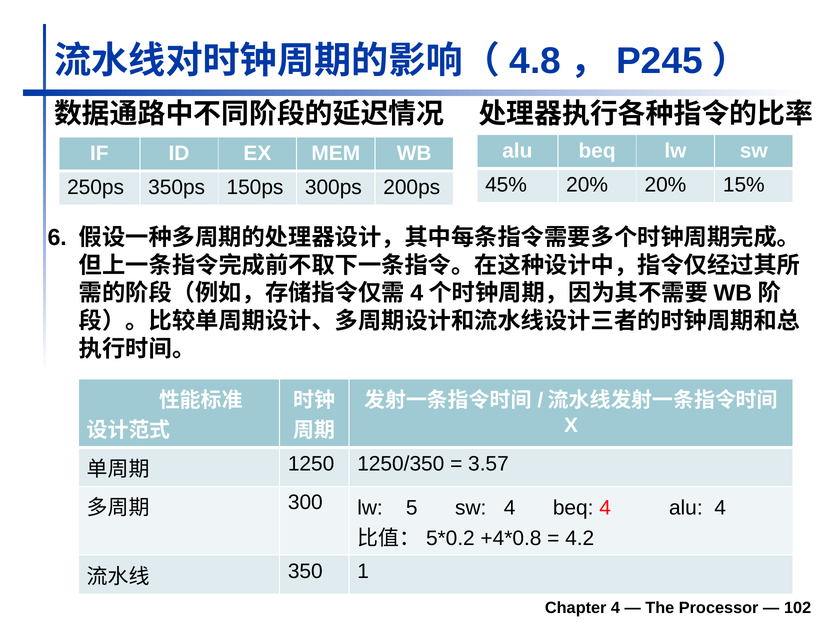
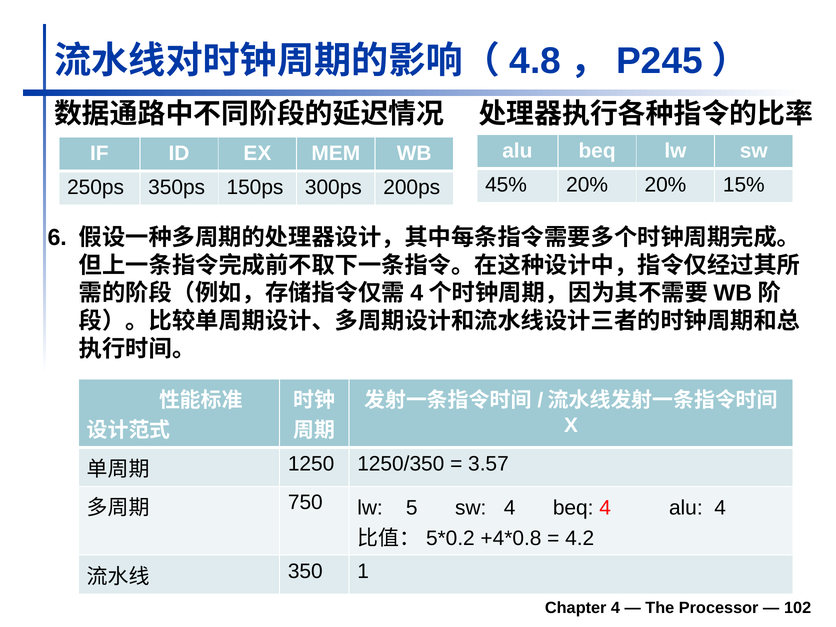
300: 300 -> 750
